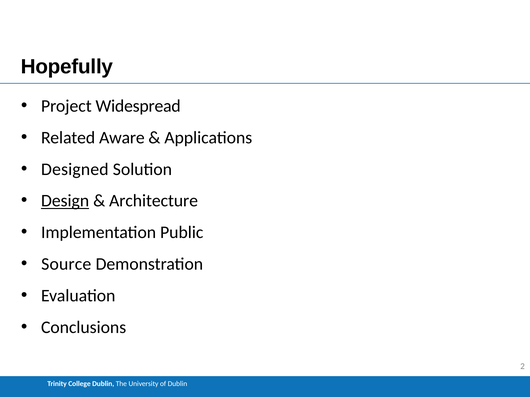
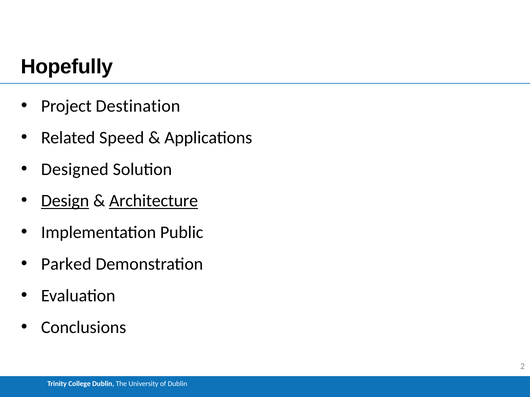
Widespread: Widespread -> Destination
Aware: Aware -> Speed
Architecture underline: none -> present
Source: Source -> Parked
